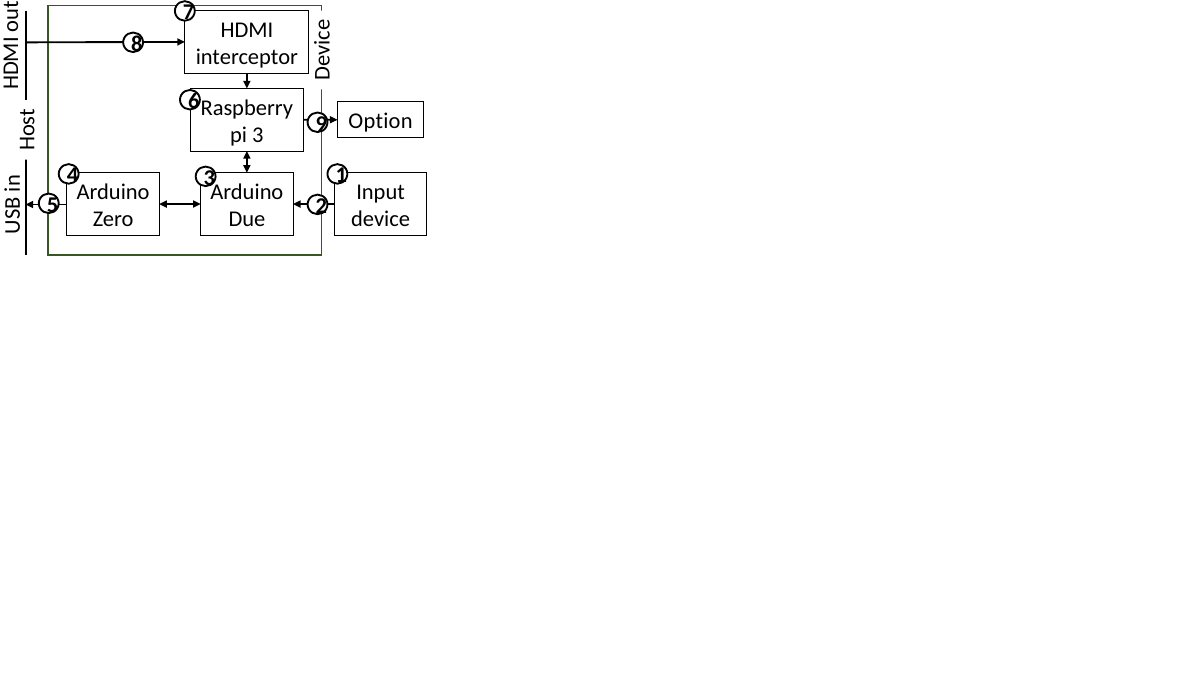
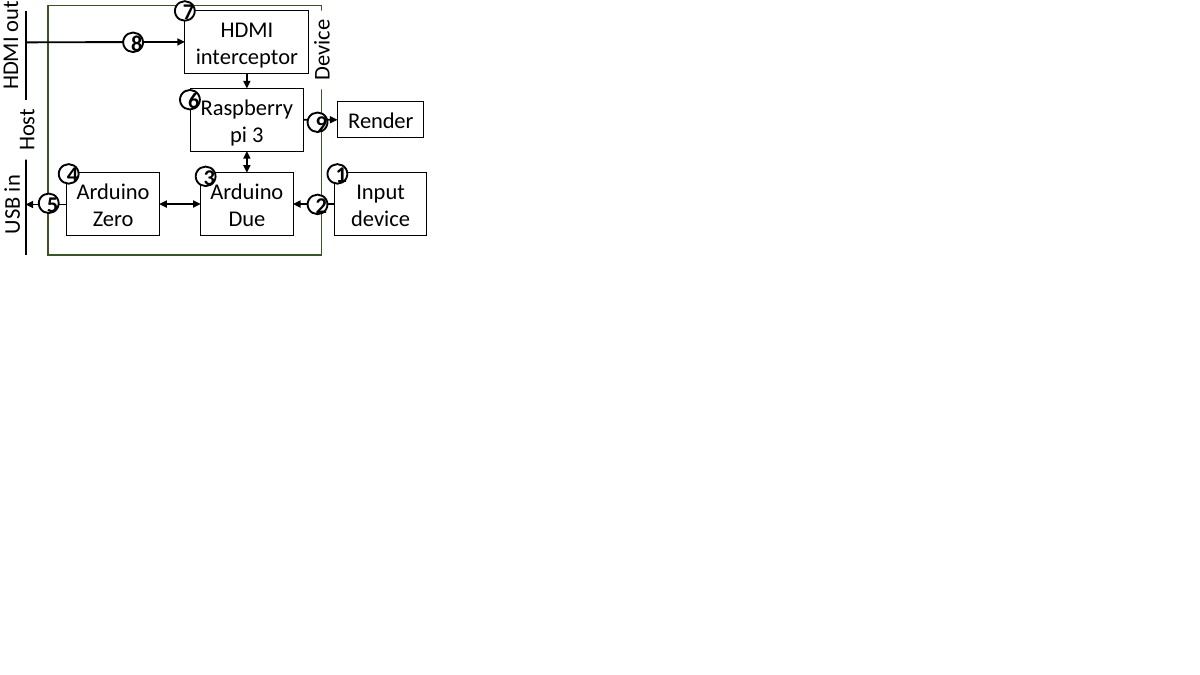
Option: Option -> Render
